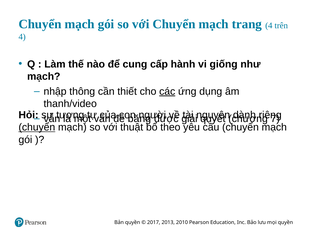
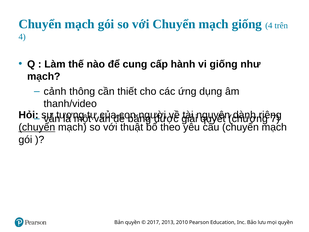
mạch trang: trang -> giống
nhập: nhập -> cảnh
các underline: present -> none
